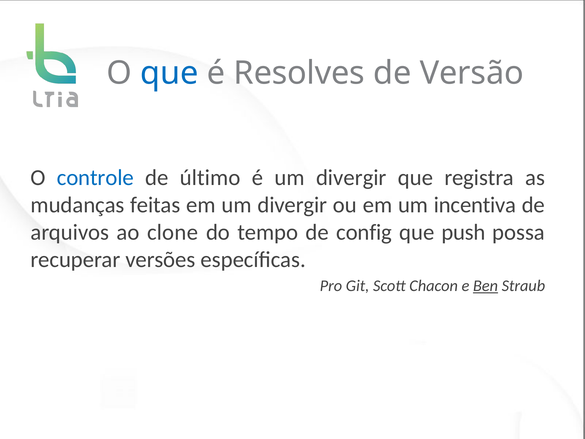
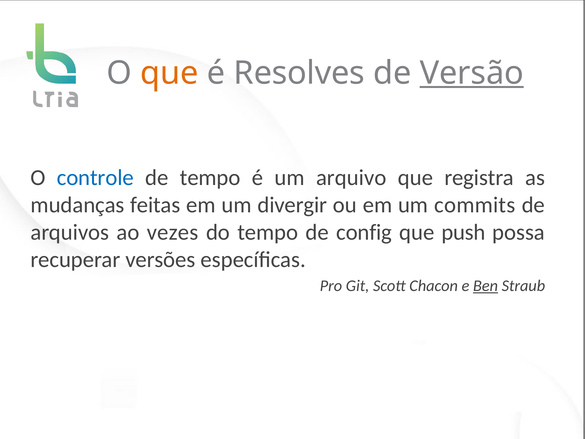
que at (169, 73) colour: blue -> orange
Versão underline: none -> present
de último: último -> tempo
é um divergir: divergir -> arquivo
incentiva: incentiva -> commits
clone: clone -> vezes
